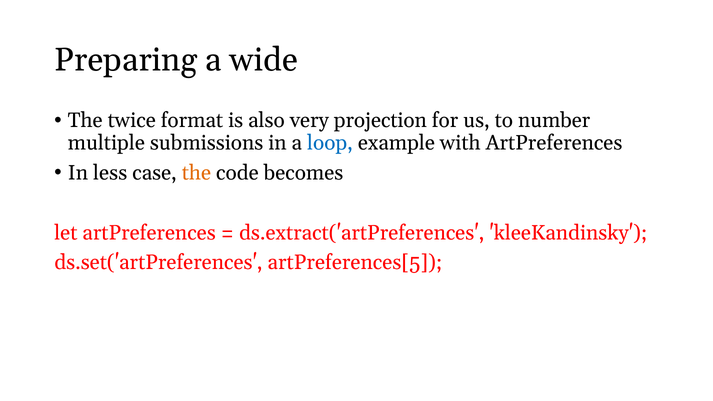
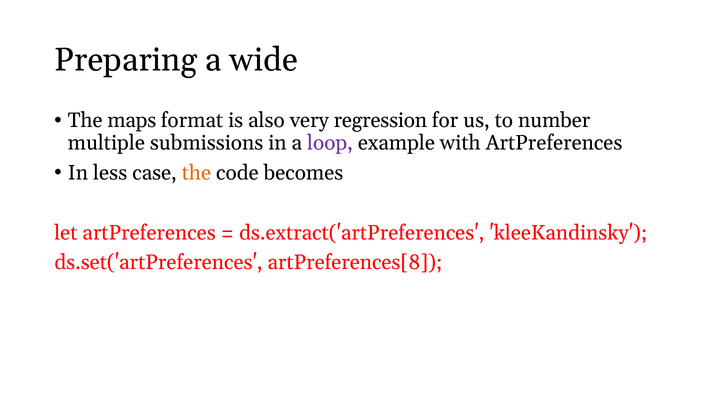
twice: twice -> maps
projection: projection -> regression
loop colour: blue -> purple
artPreferences[5: artPreferences[5 -> artPreferences[8
